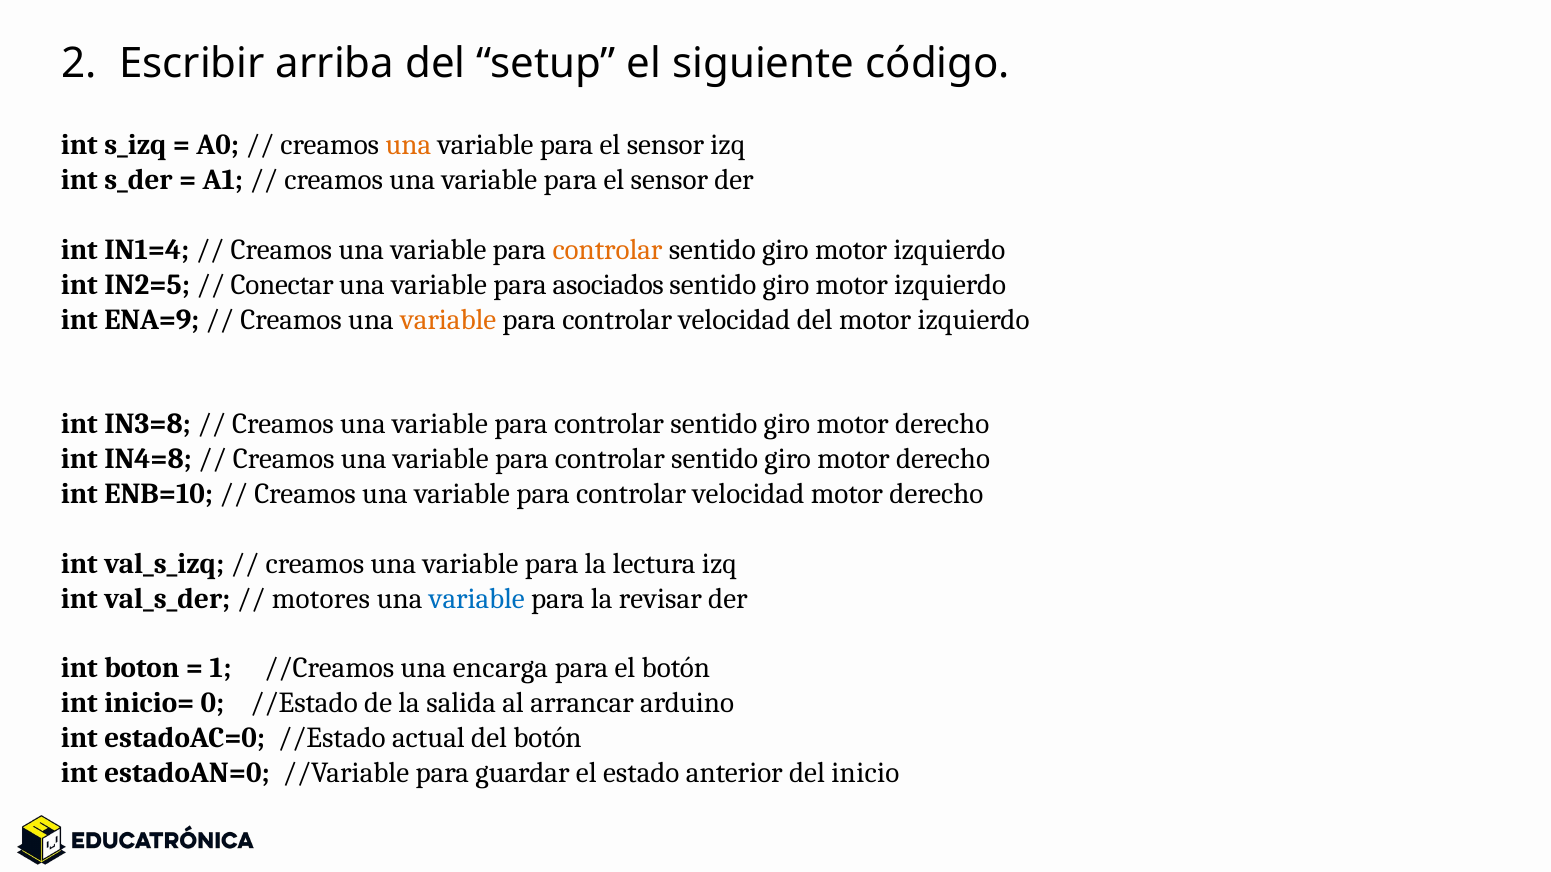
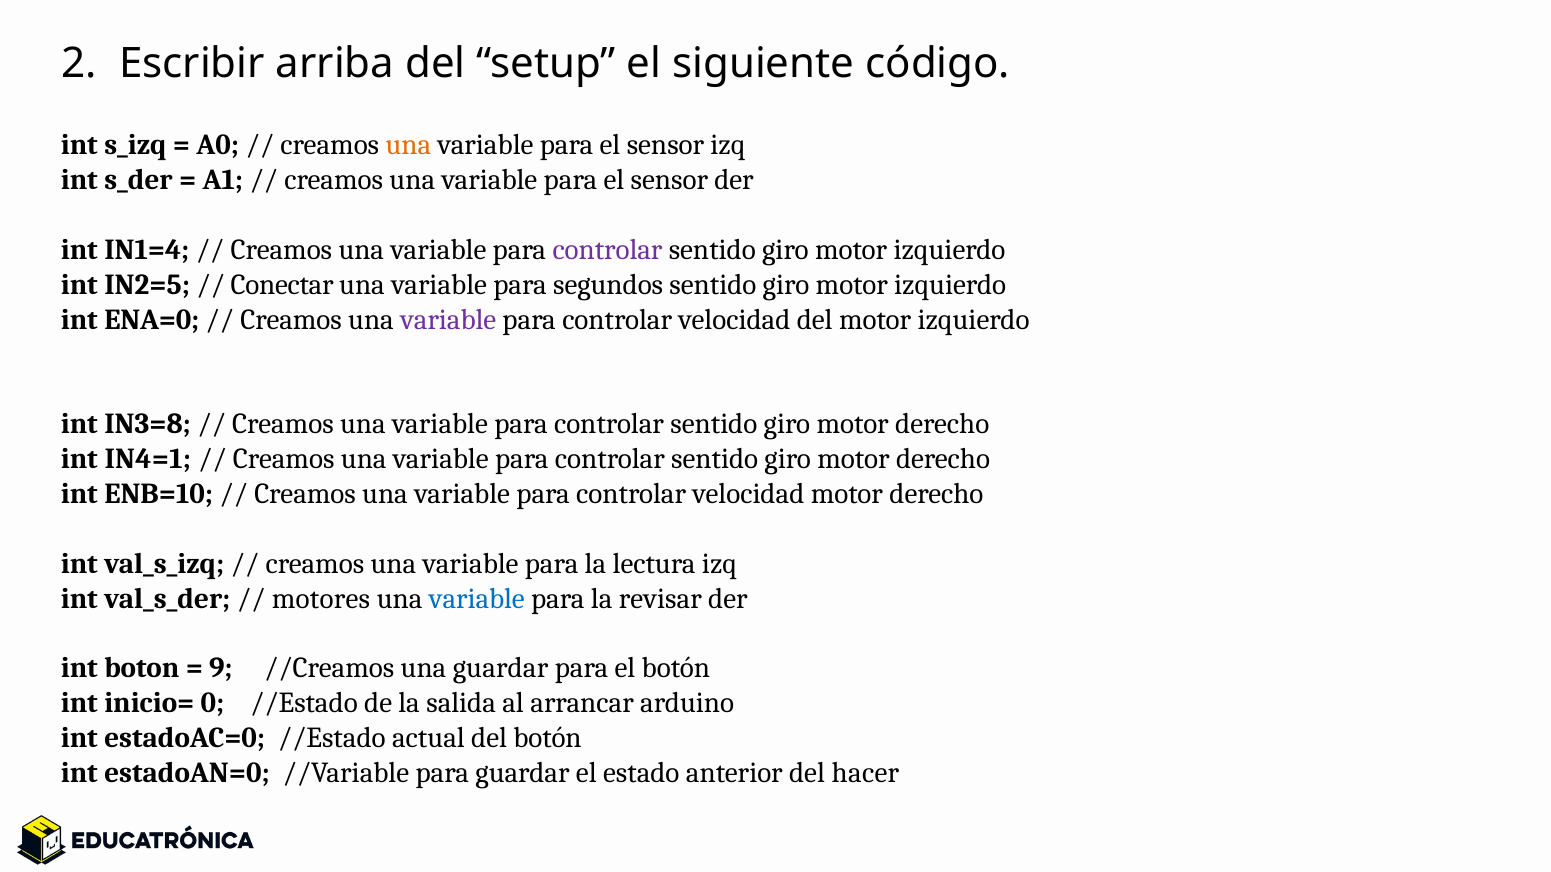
controlar at (608, 250) colour: orange -> purple
asociados: asociados -> segundos
ENA=9: ENA=9 -> ENA=0
variable at (448, 320) colour: orange -> purple
IN4=8: IN4=8 -> IN4=1
1: 1 -> 9
una encarga: encarga -> guardar
inicio: inicio -> hacer
